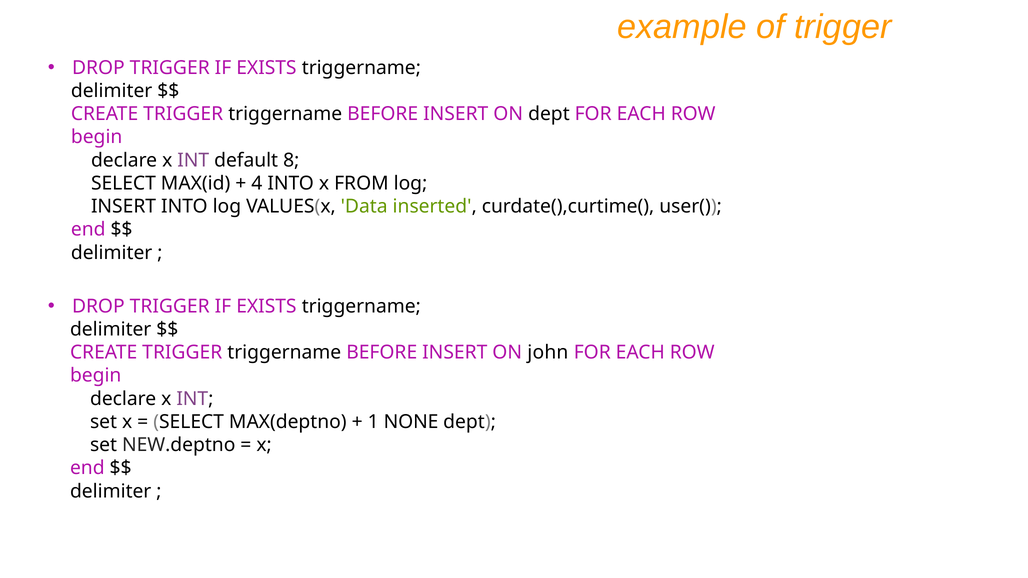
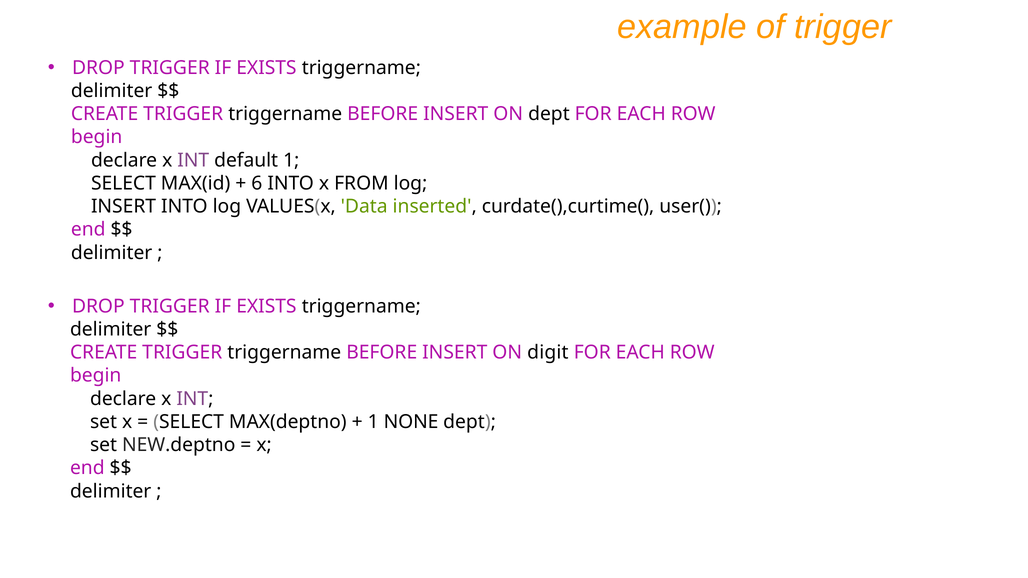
default 8: 8 -> 1
4: 4 -> 6
john: john -> digit
